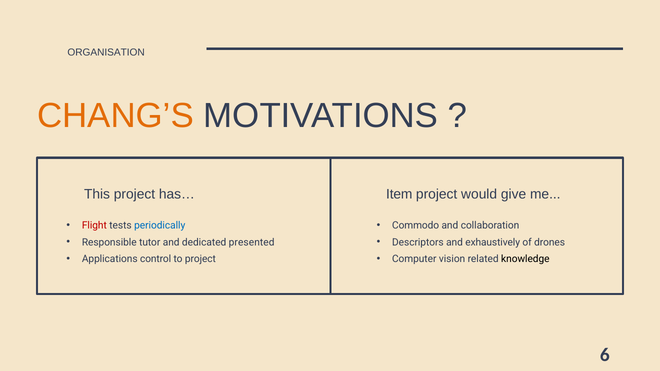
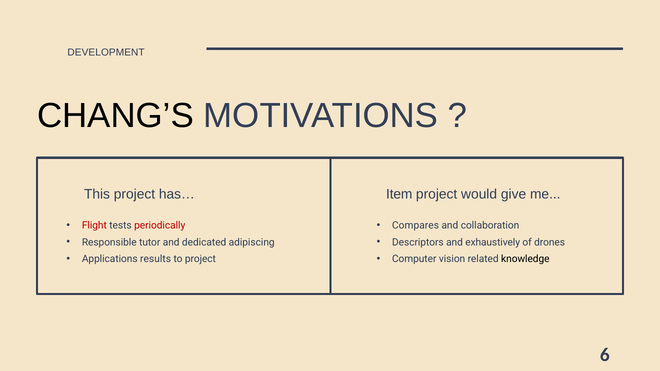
ORGANISATION: ORGANISATION -> DEVELOPMENT
CHANG’S colour: orange -> black
periodically colour: blue -> red
Commodo: Commodo -> Compares
presented: presented -> adipiscing
control: control -> results
